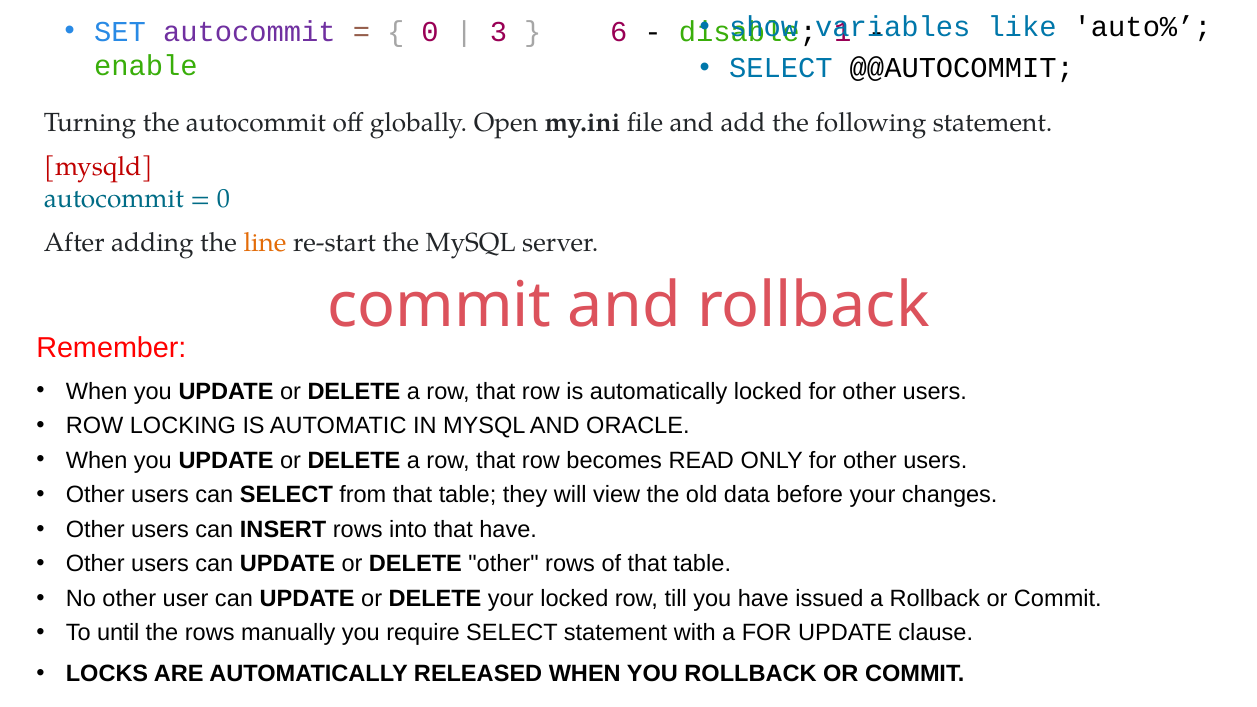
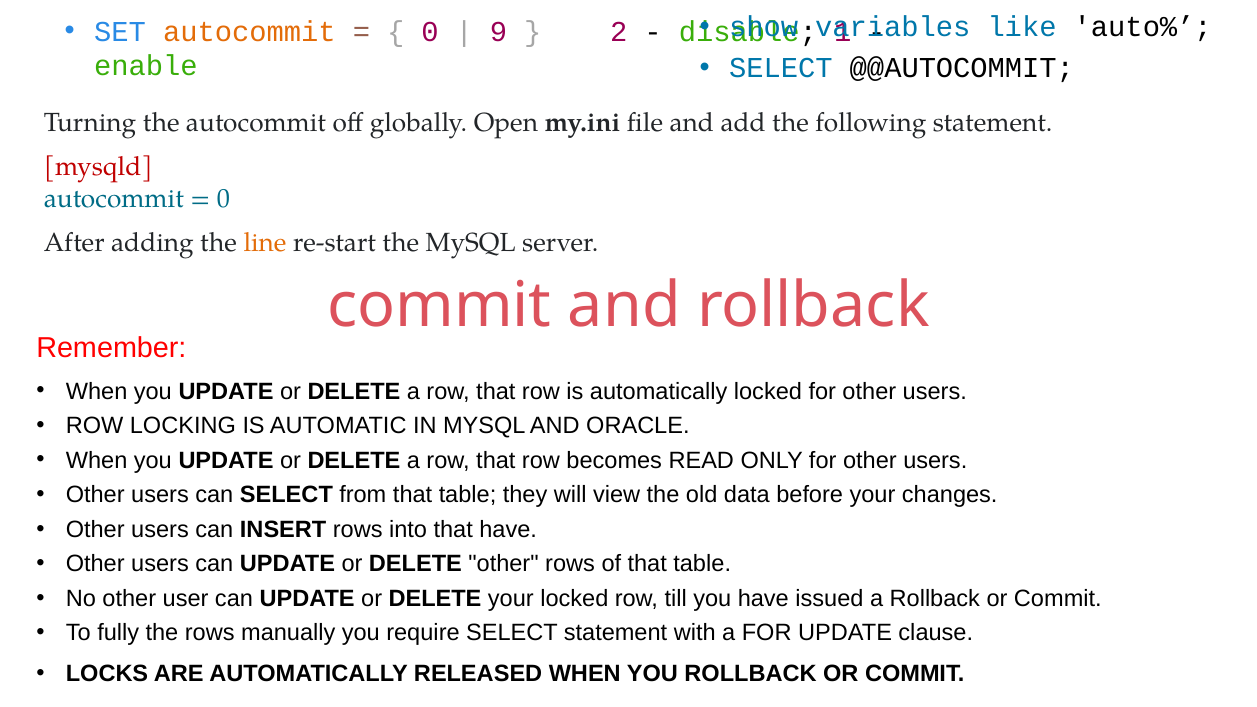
autocommit at (249, 32) colour: purple -> orange
3: 3 -> 9
6: 6 -> 2
until: until -> fully
